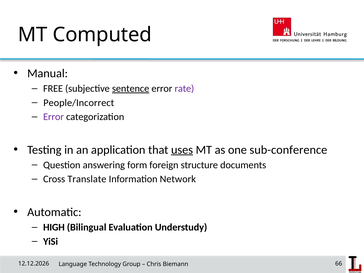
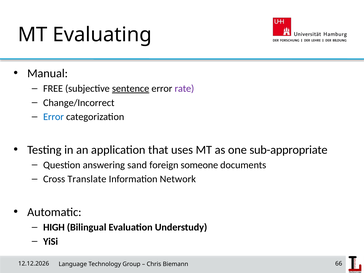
Computed: Computed -> Evaluating
People/Incorrect: People/Incorrect -> Change/Incorrect
Error at (54, 117) colour: purple -> blue
uses underline: present -> none
sub-conference: sub-conference -> sub-appropriate
form: form -> sand
structure: structure -> someone
